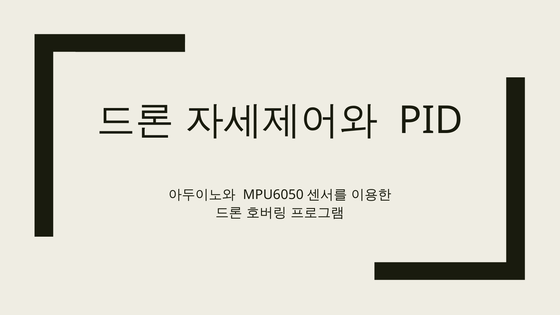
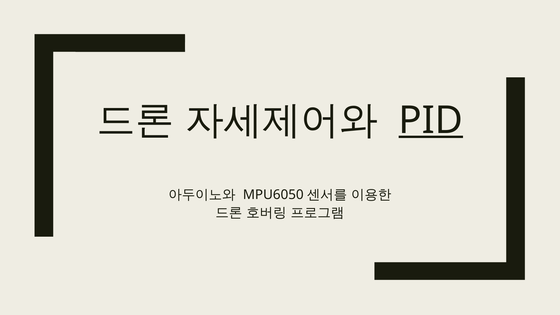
PID underline: none -> present
